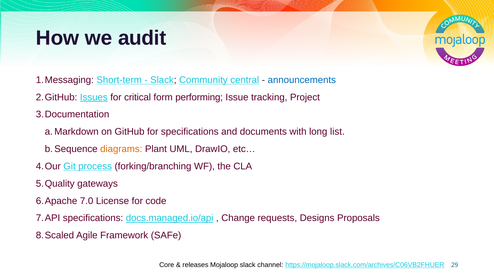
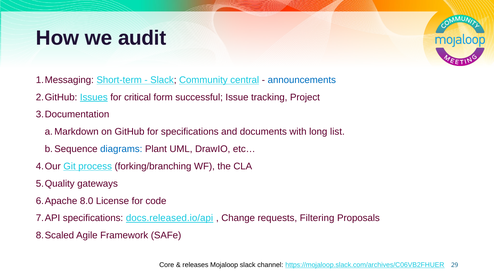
performing: performing -> successful
diagrams colour: orange -> blue
7.0: 7.0 -> 8.0
docs.managed.io/api: docs.managed.io/api -> docs.released.io/api
Designs: Designs -> Filtering
